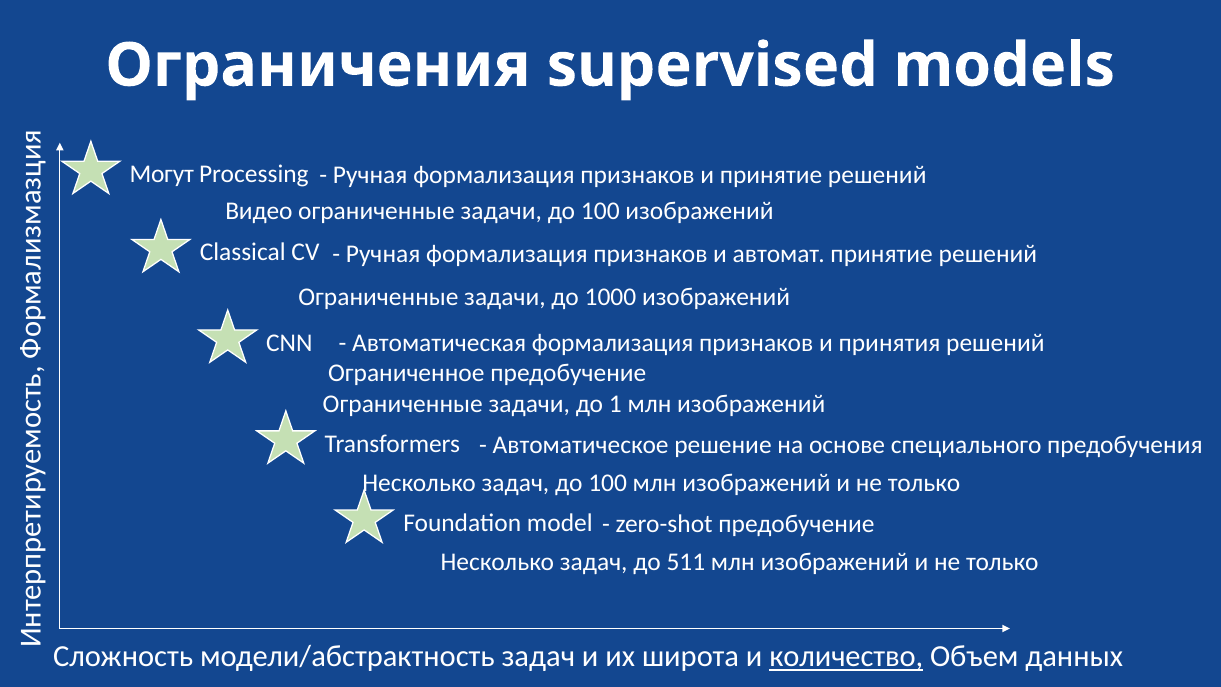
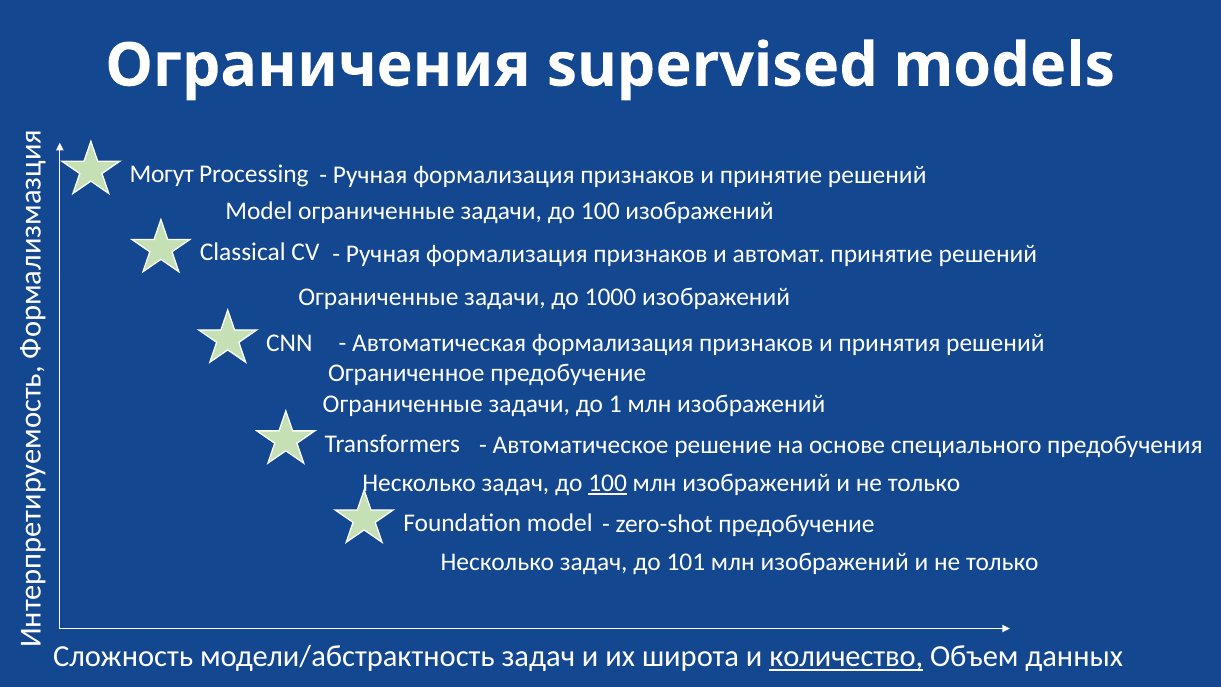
Видео at (259, 211): Видео -> Model
100 at (608, 483) underline: none -> present
511: 511 -> 101
